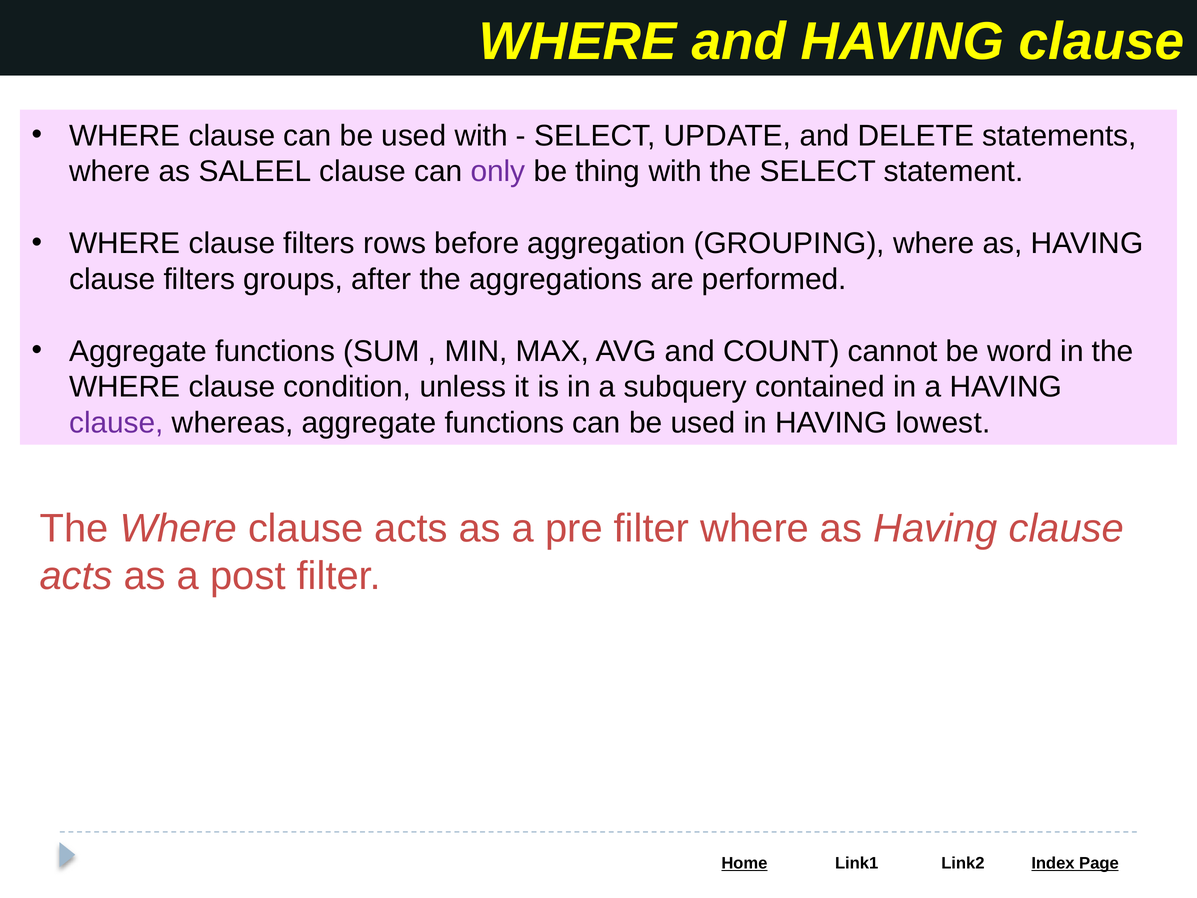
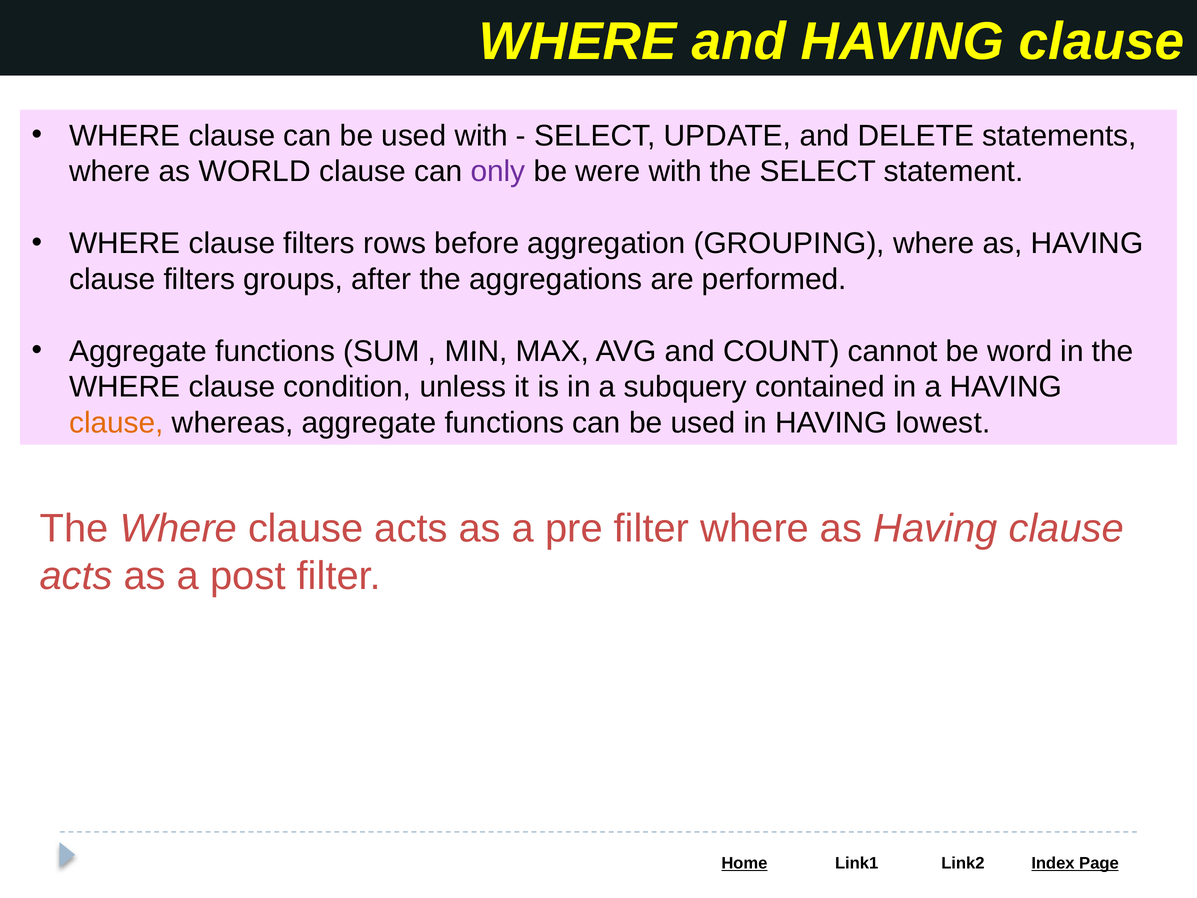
SALEEL: SALEEL -> WORLD
thing: thing -> were
clause at (116, 423) colour: purple -> orange
